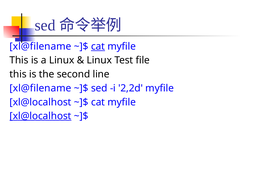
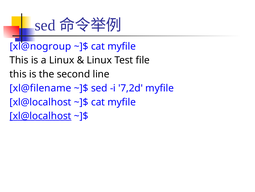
xl@filename at (40, 46): xl@filename -> xl@nogroup
cat at (98, 46) underline: present -> none
2,2d: 2,2d -> 7,2d
